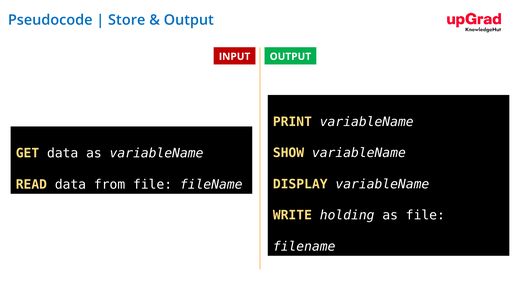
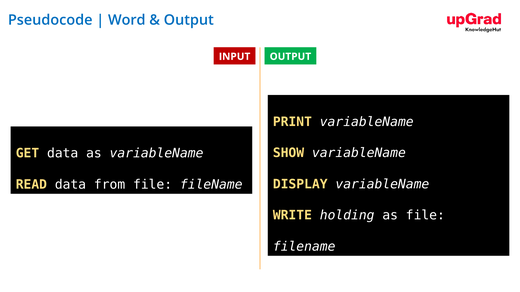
Store: Store -> Word
